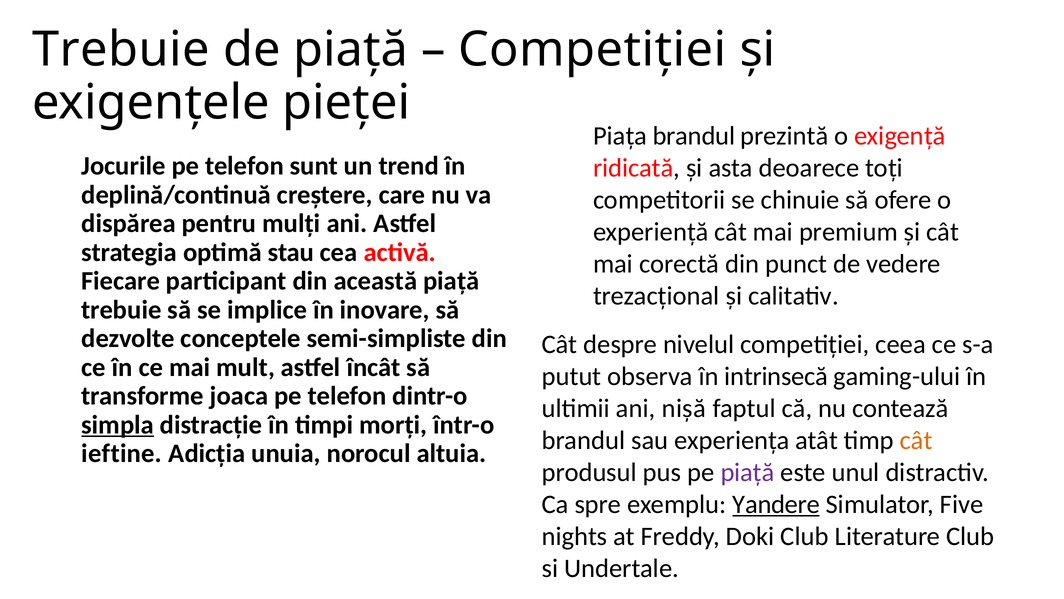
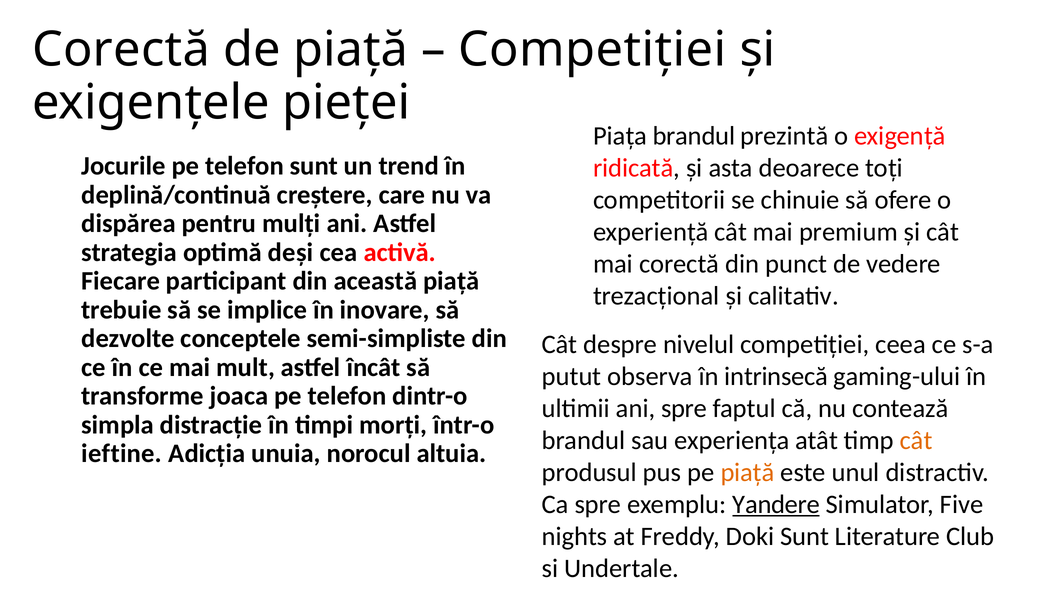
Trebuie at (121, 50): Trebuie -> Corectă
stau: stau -> deși
ani nișă: nișă -> spre
simpla underline: present -> none
piață at (748, 472) colour: purple -> orange
Doki Club: Club -> Sunt
